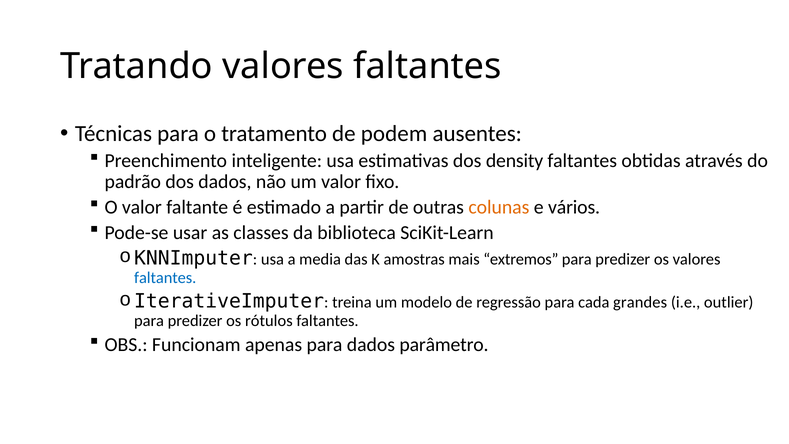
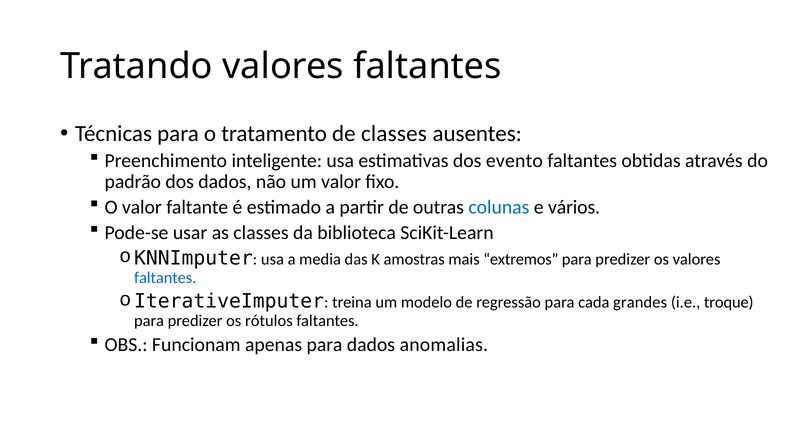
de podem: podem -> classes
density: density -> evento
colunas colour: orange -> blue
outlier: outlier -> troque
parâmetro: parâmetro -> anomalias
